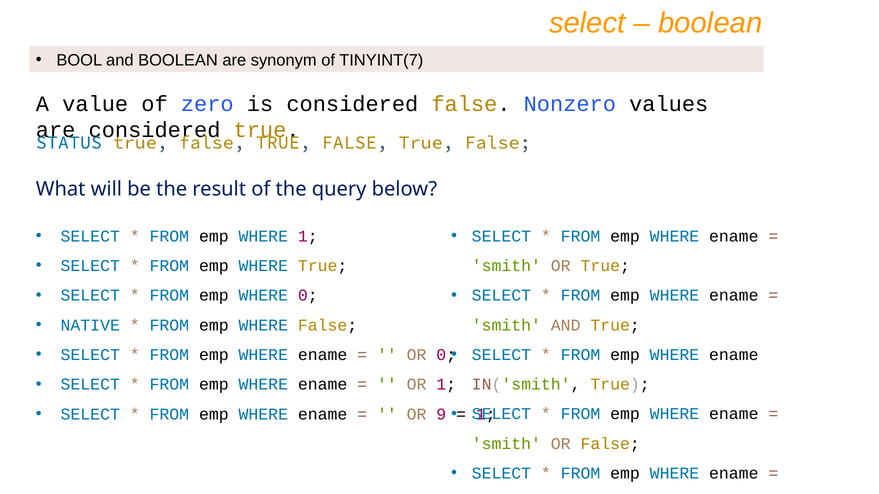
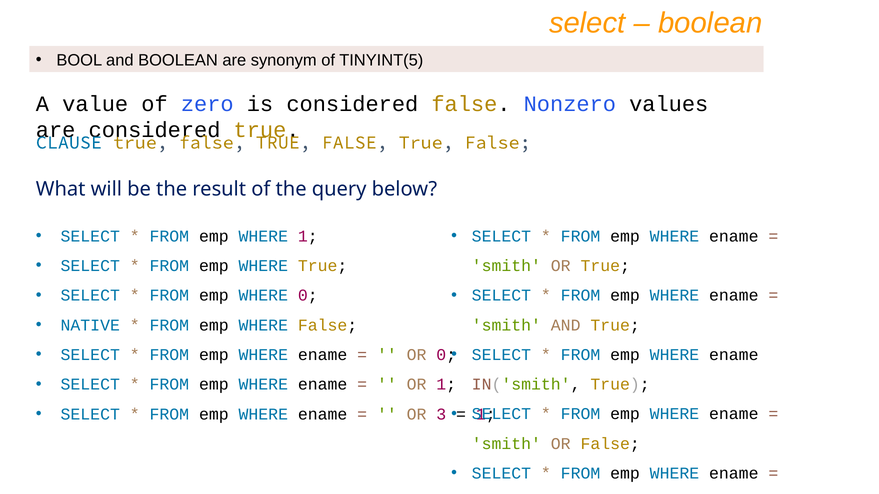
TINYINT(7: TINYINT(7 -> TINYINT(5
STATUS: STATUS -> CLAUSE
9: 9 -> 3
